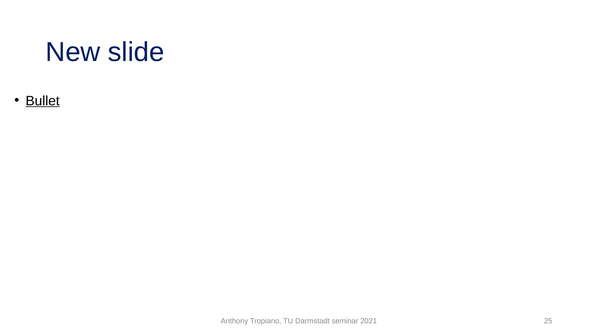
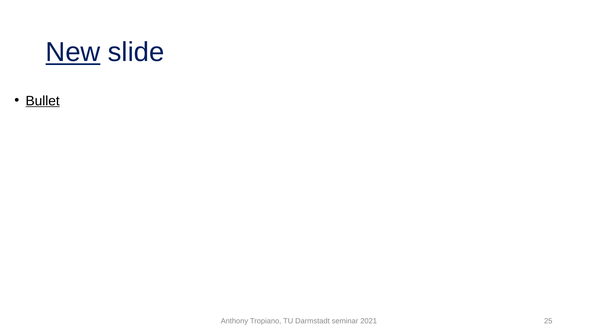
New underline: none -> present
